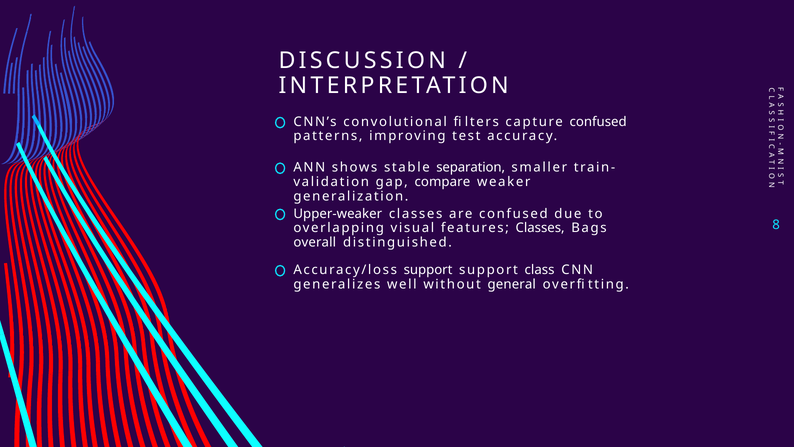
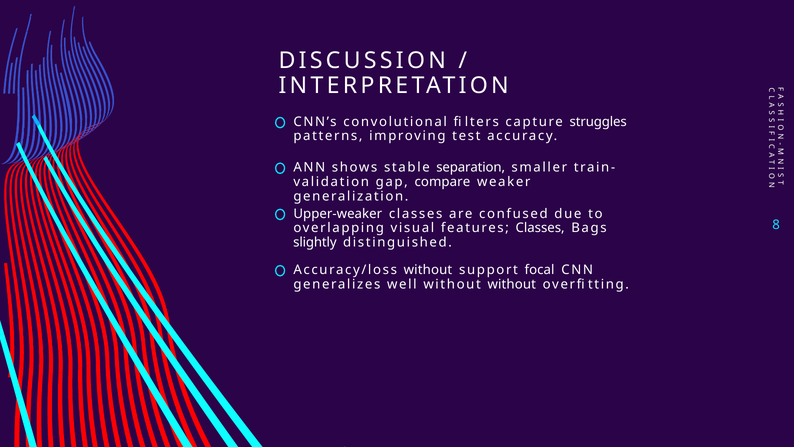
capture confused: confused -> struggles
overall: overall -> slightly
Accuracy/loss support: support -> without
class: class -> focal
without general: general -> without
